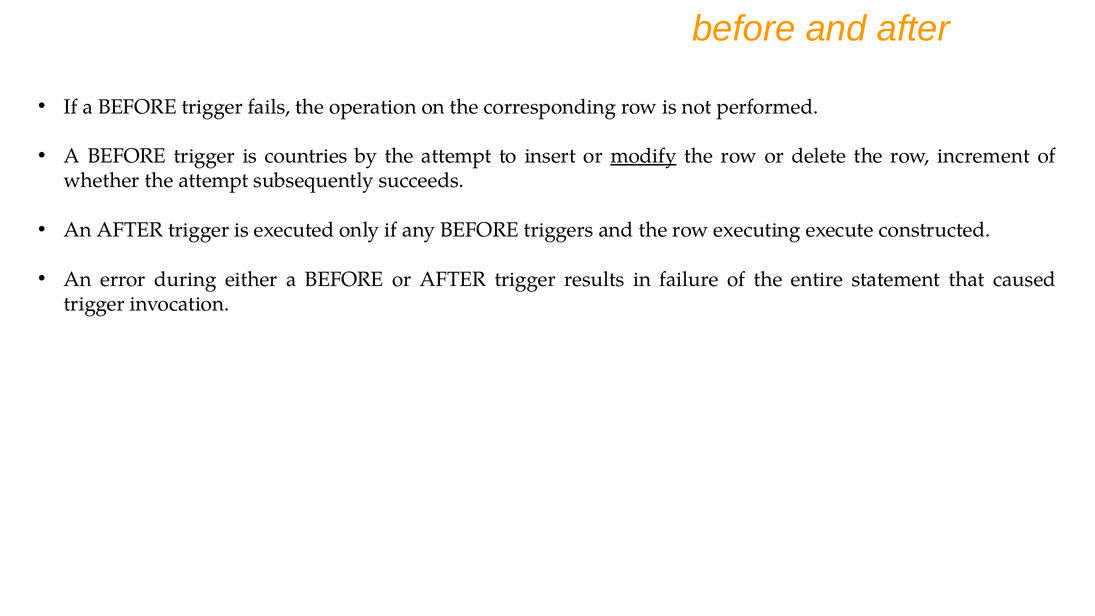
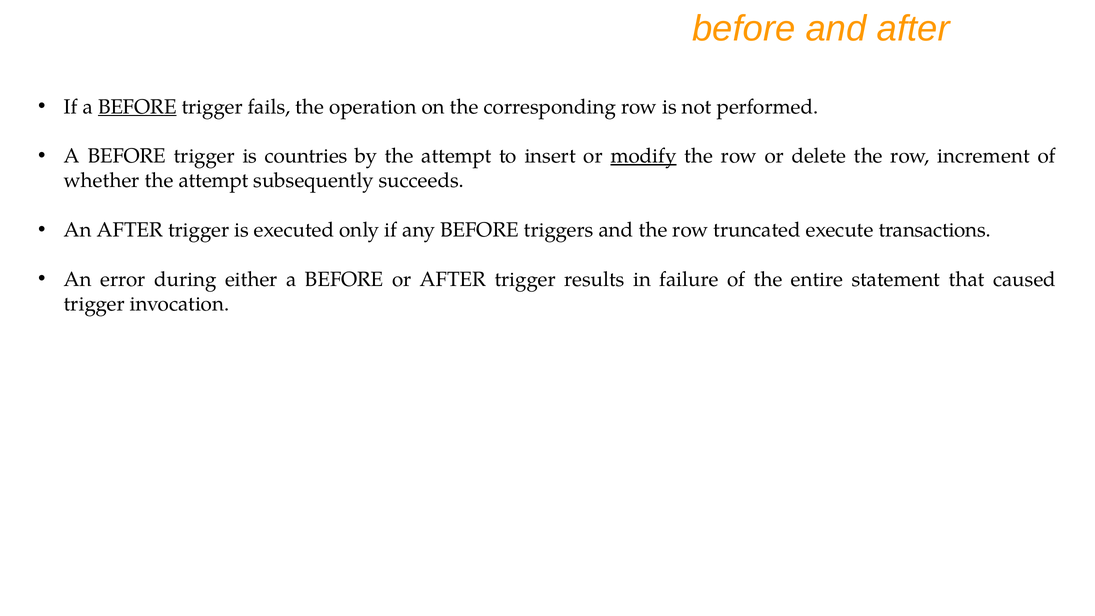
BEFORE at (137, 107) underline: none -> present
executing: executing -> truncated
constructed: constructed -> transactions
